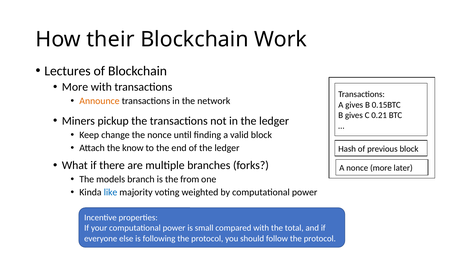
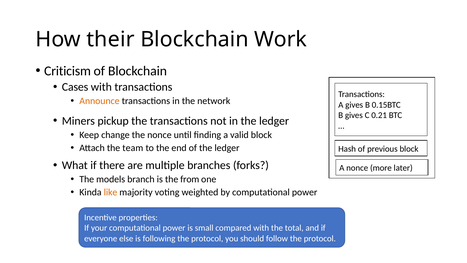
Lectures: Lectures -> Criticism
More at (75, 87): More -> Cases
know: know -> team
like colour: blue -> orange
